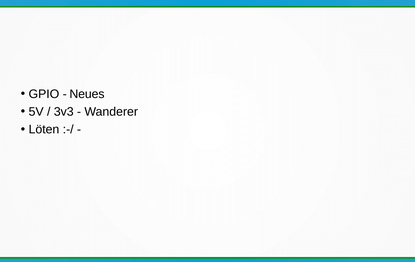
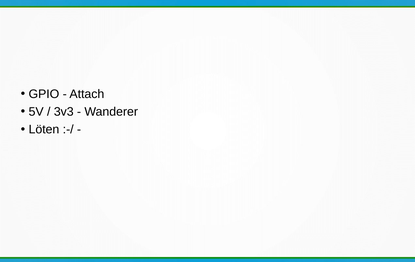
Neues: Neues -> Attach
